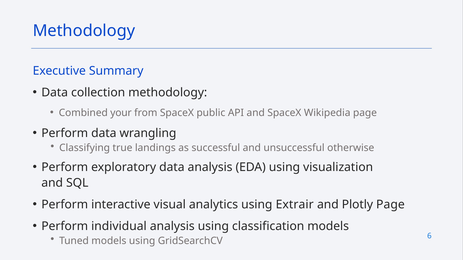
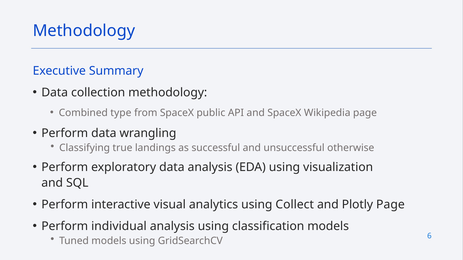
your: your -> type
Extrair: Extrair -> Collect
